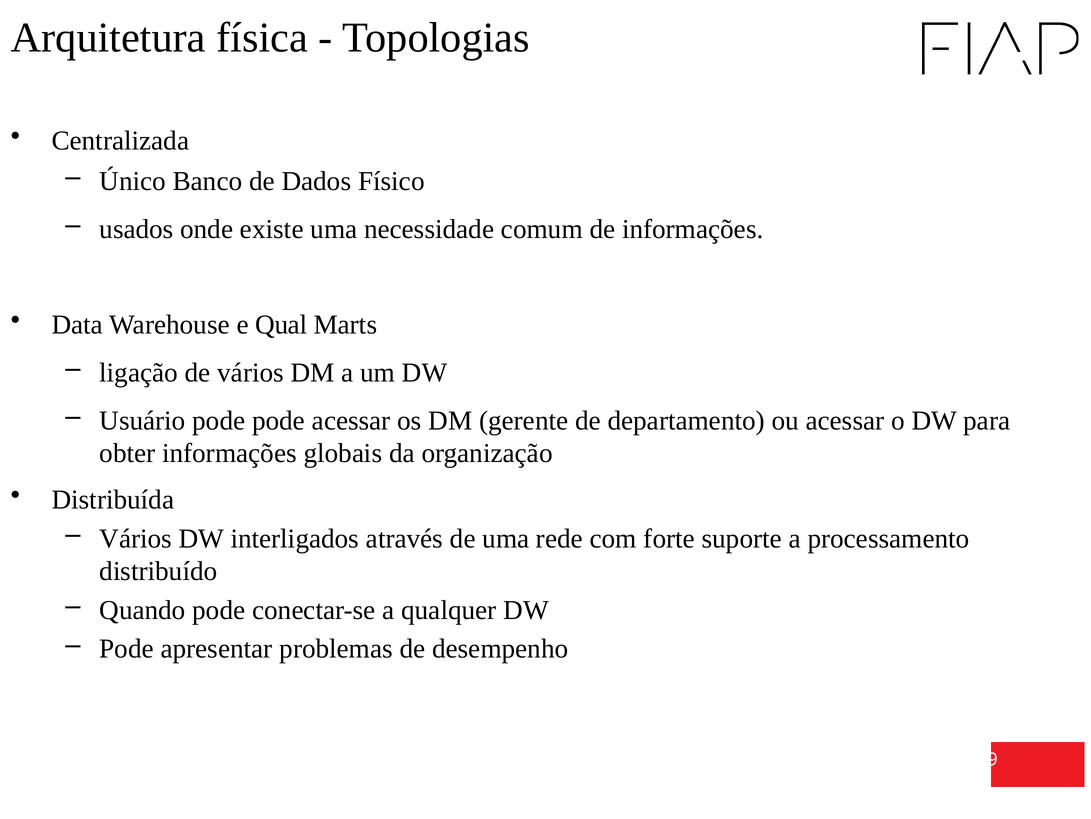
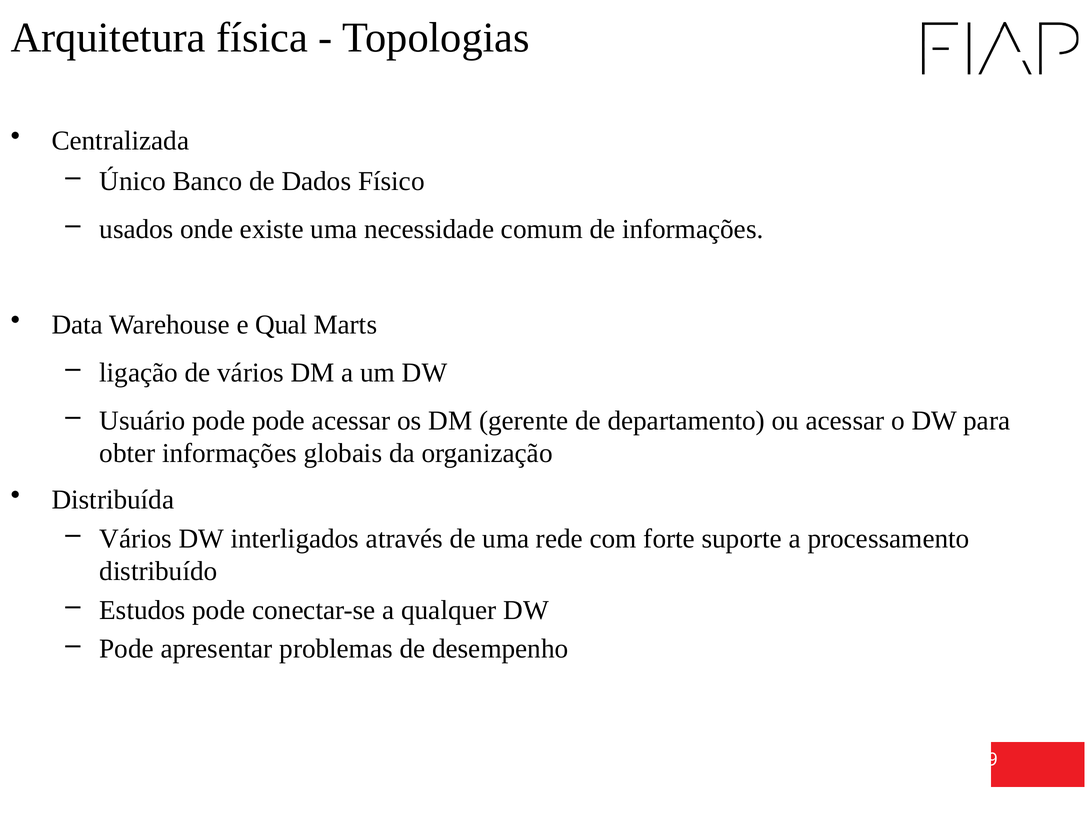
Quando: Quando -> Estudos
